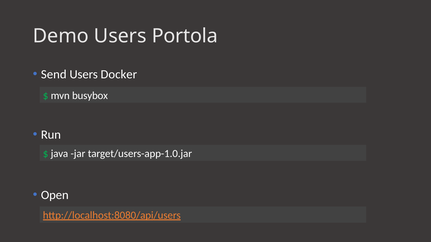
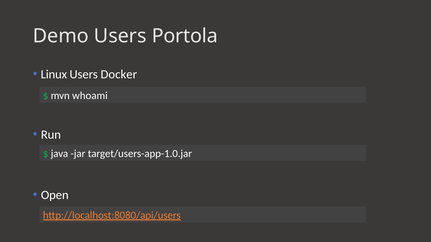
Send: Send -> Linux
busybox: busybox -> whoami
